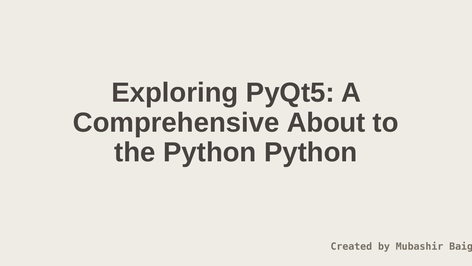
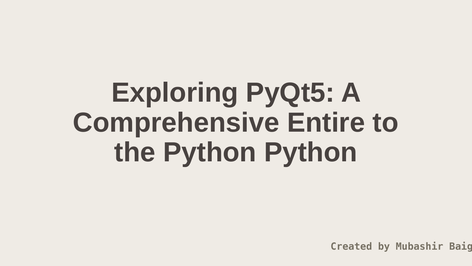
About: About -> Entire
